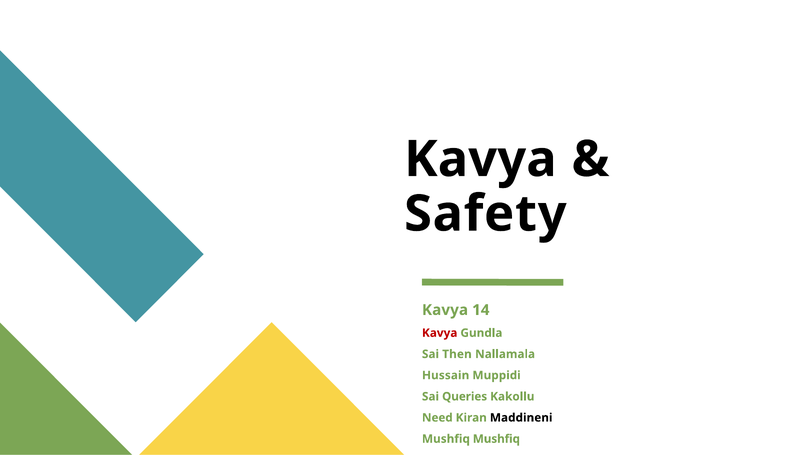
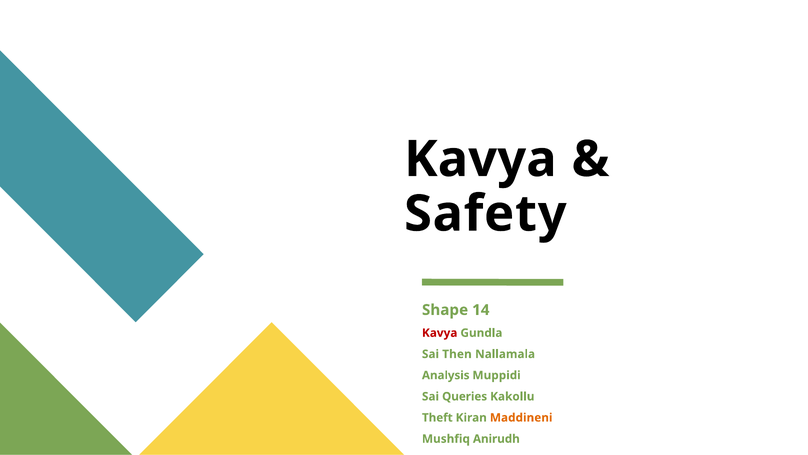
Kavya at (445, 310): Kavya -> Shape
Hussain: Hussain -> Analysis
Need: Need -> Theft
Maddineni colour: black -> orange
Mushfiq Mushfiq: Mushfiq -> Anirudh
